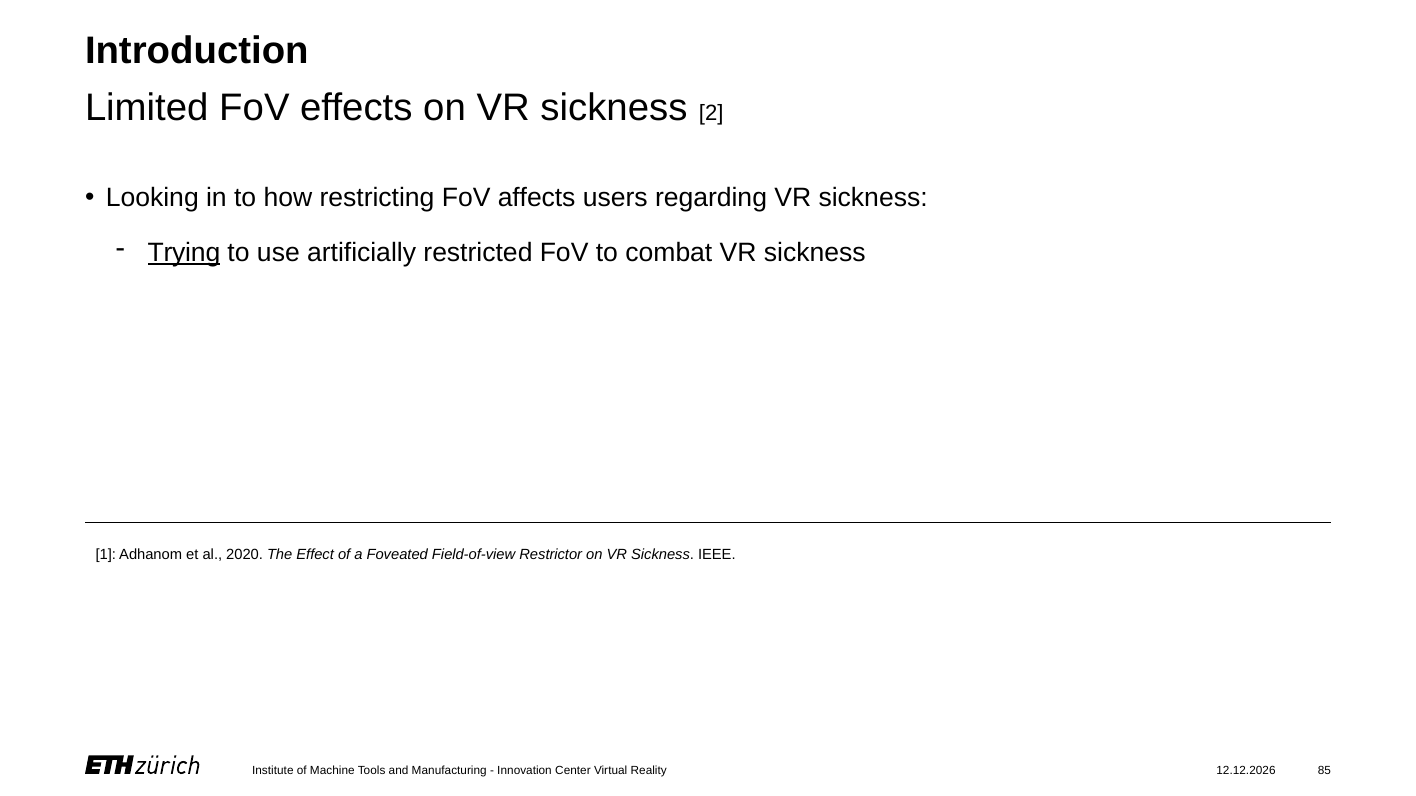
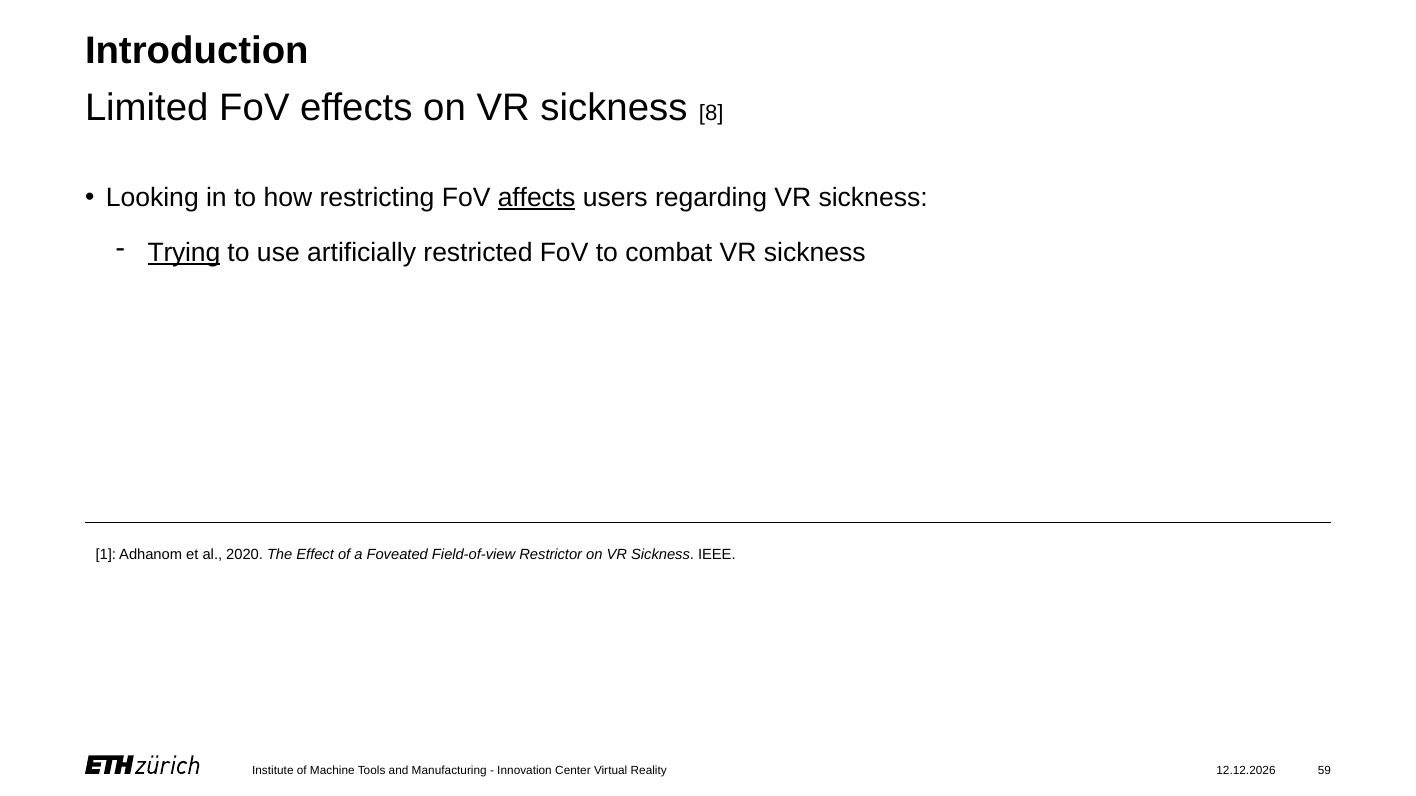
2: 2 -> 8
affects underline: none -> present
85: 85 -> 59
